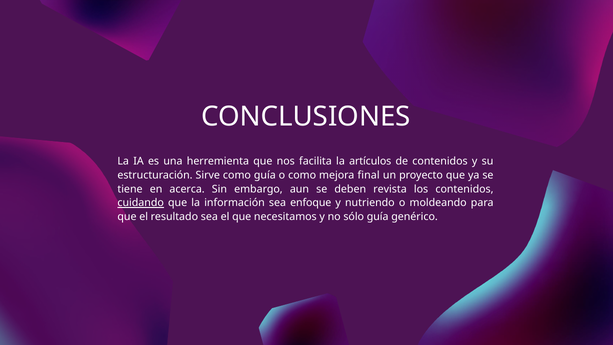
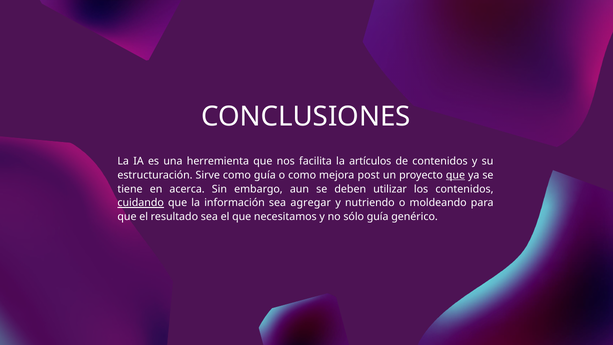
final: final -> post
que at (455, 175) underline: none -> present
revista: revista -> utilizar
enfoque: enfoque -> agregar
